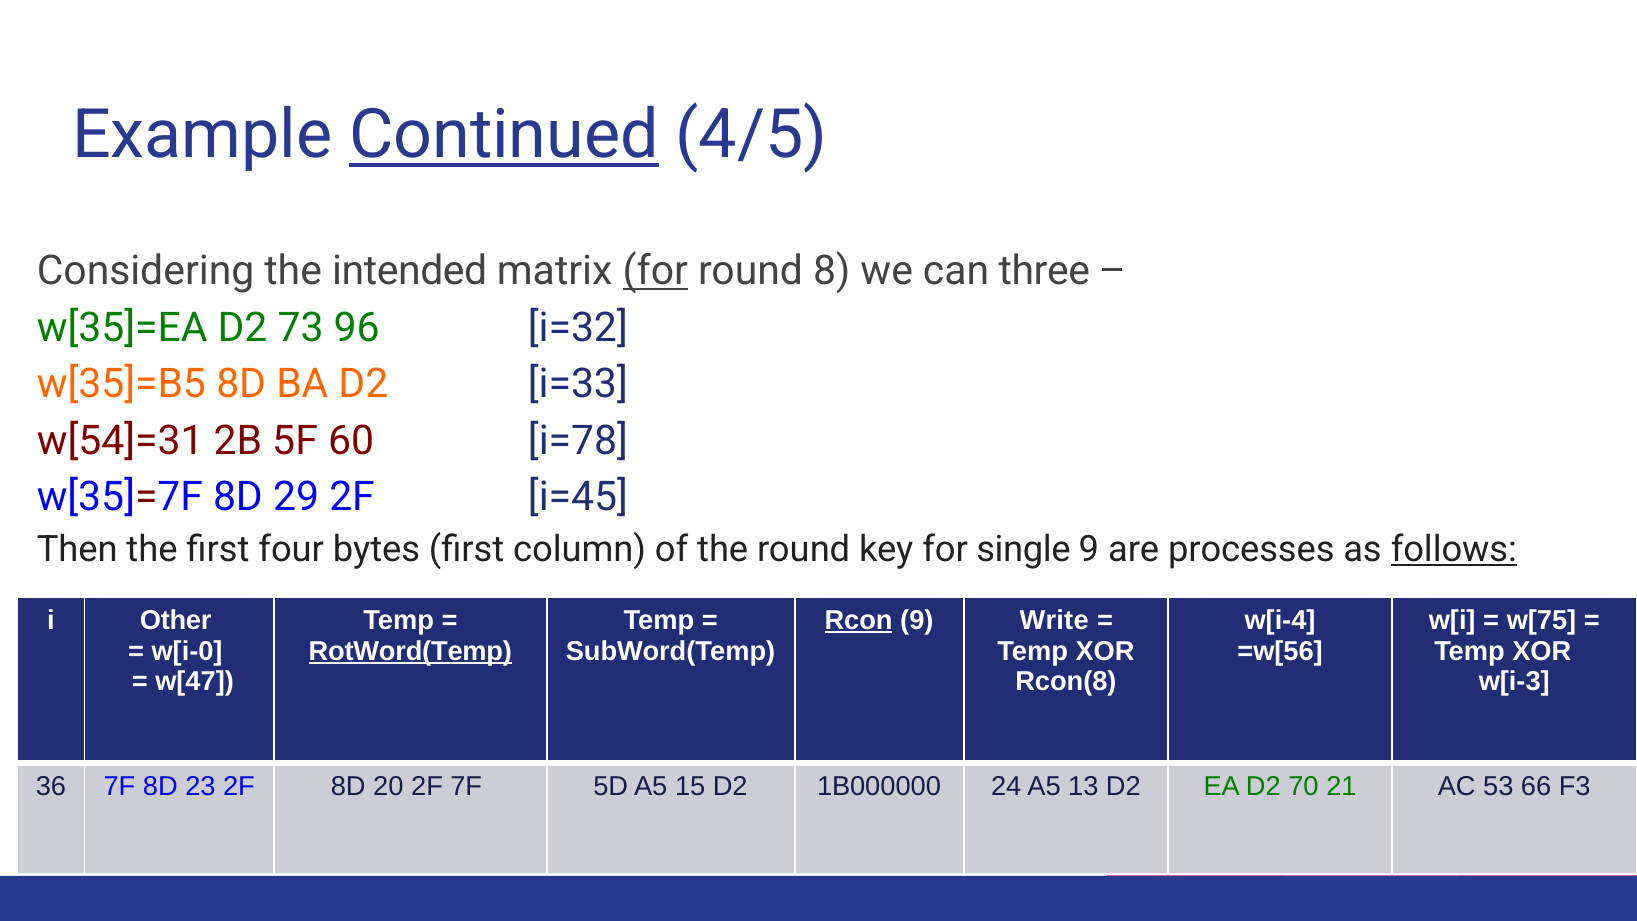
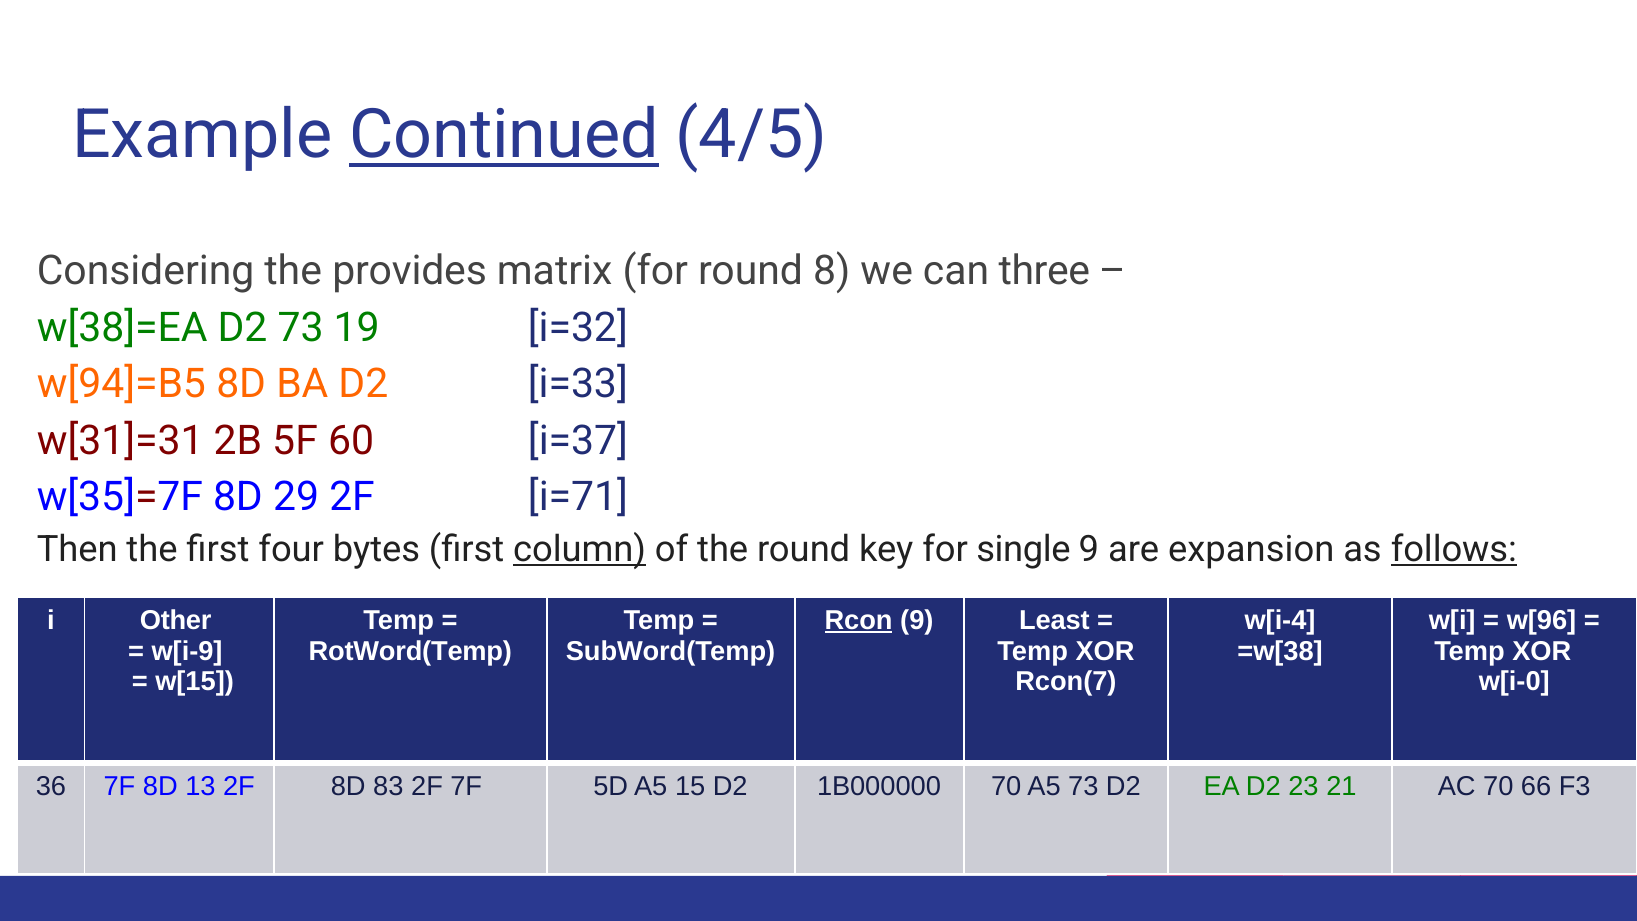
intended: intended -> provides
for at (655, 271) underline: present -> none
w[35]=EA: w[35]=EA -> w[38]=EA
96: 96 -> 19
w[35]=B5: w[35]=B5 -> w[94]=B5
w[54]=31: w[54]=31 -> w[31]=31
i=78: i=78 -> i=37
i=45: i=45 -> i=71
column underline: none -> present
processes: processes -> expansion
Write: Write -> Least
w[75: w[75 -> w[96
w[i-0: w[i-0 -> w[i-9
RotWord(Temp underline: present -> none
=w[56: =w[56 -> =w[38
w[47: w[47 -> w[15
Rcon(8: Rcon(8 -> Rcon(7
w[i-3: w[i-3 -> w[i-0
23: 23 -> 13
20: 20 -> 83
1B000000 24: 24 -> 70
A5 13: 13 -> 73
70: 70 -> 23
AC 53: 53 -> 70
